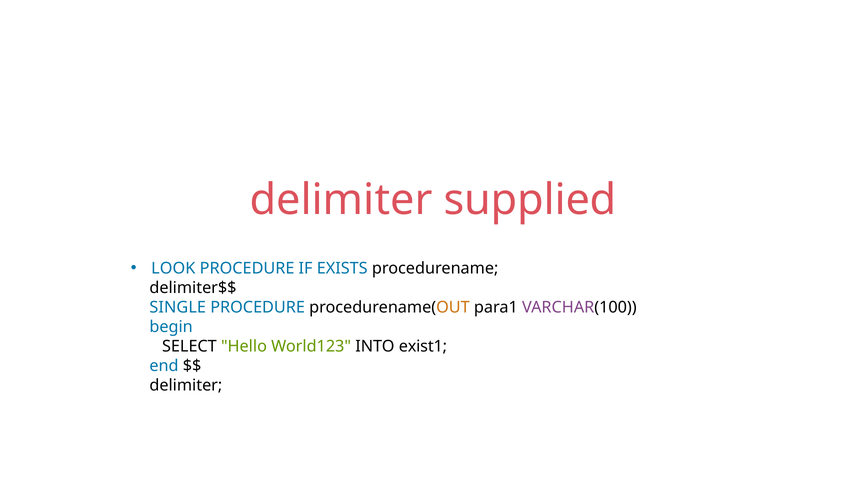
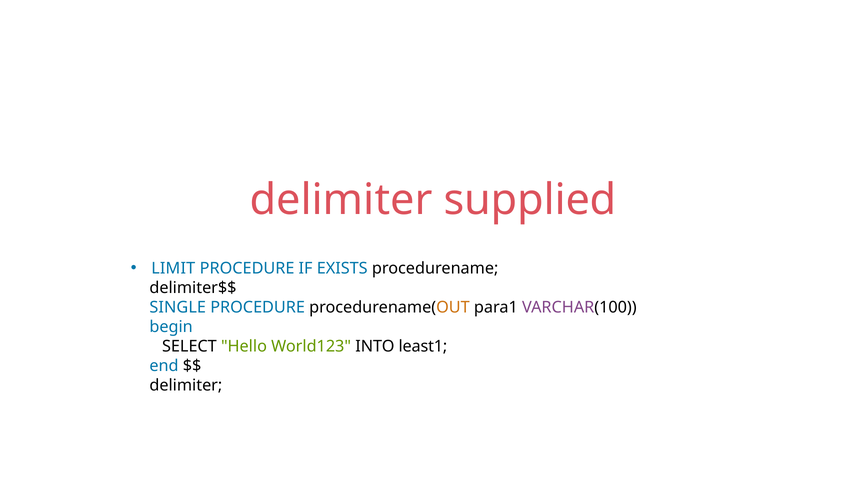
LOOK: LOOK -> LIMIT
exist1: exist1 -> least1
